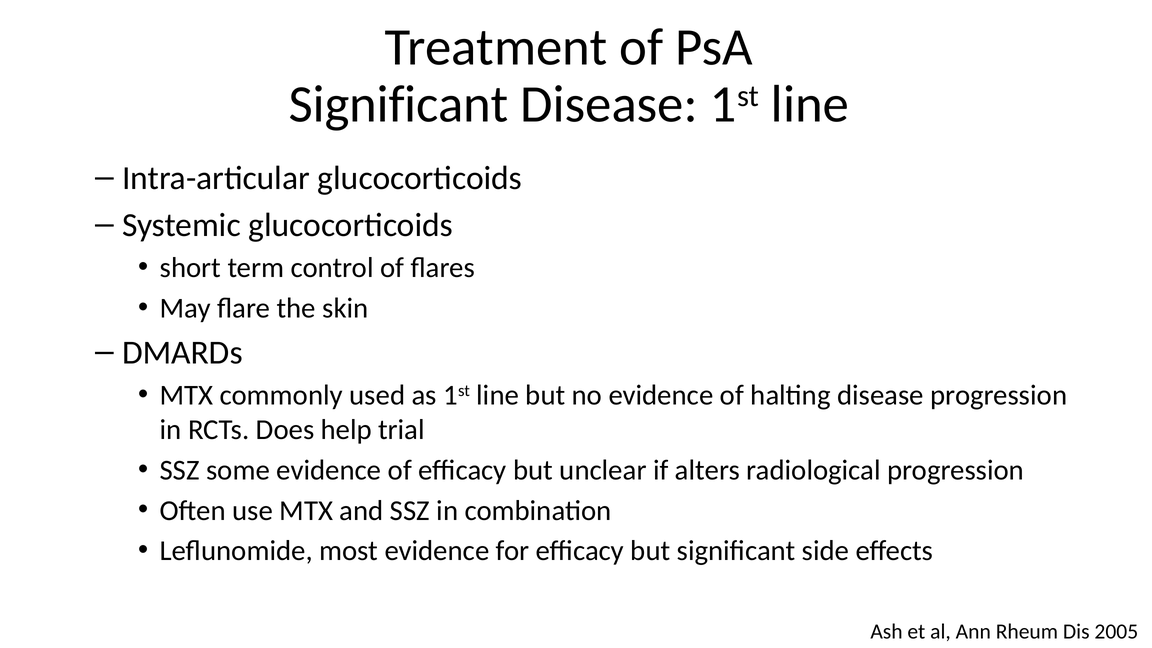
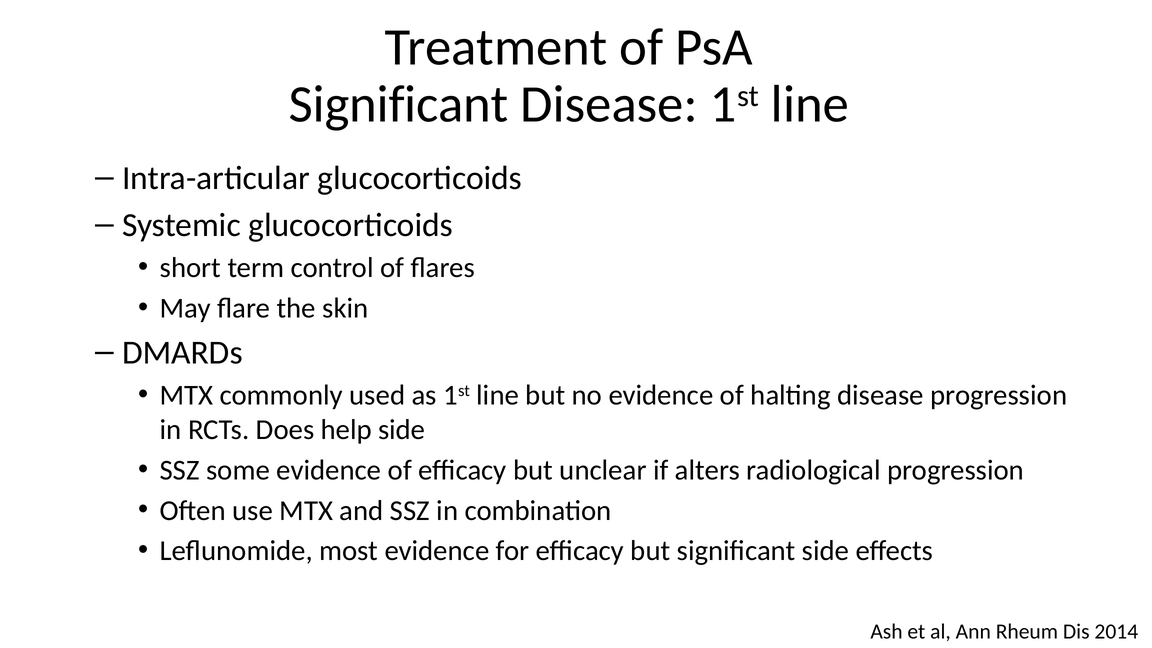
help trial: trial -> side
2005: 2005 -> 2014
